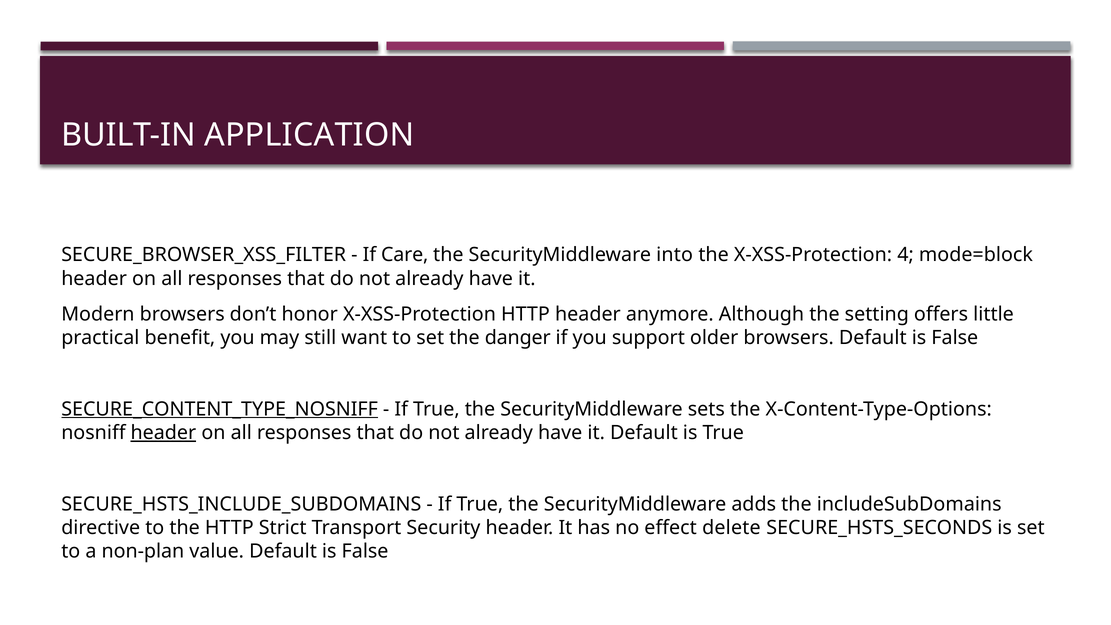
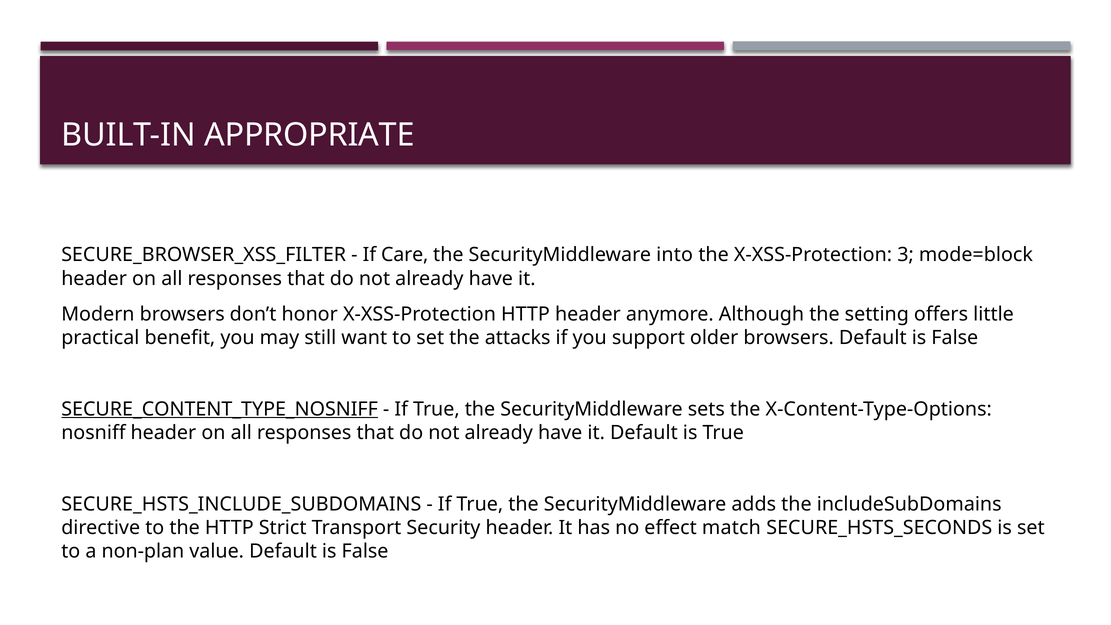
APPLICATION: APPLICATION -> APPROPRIATE
4: 4 -> 3
danger: danger -> attacks
header at (163, 433) underline: present -> none
delete: delete -> match
